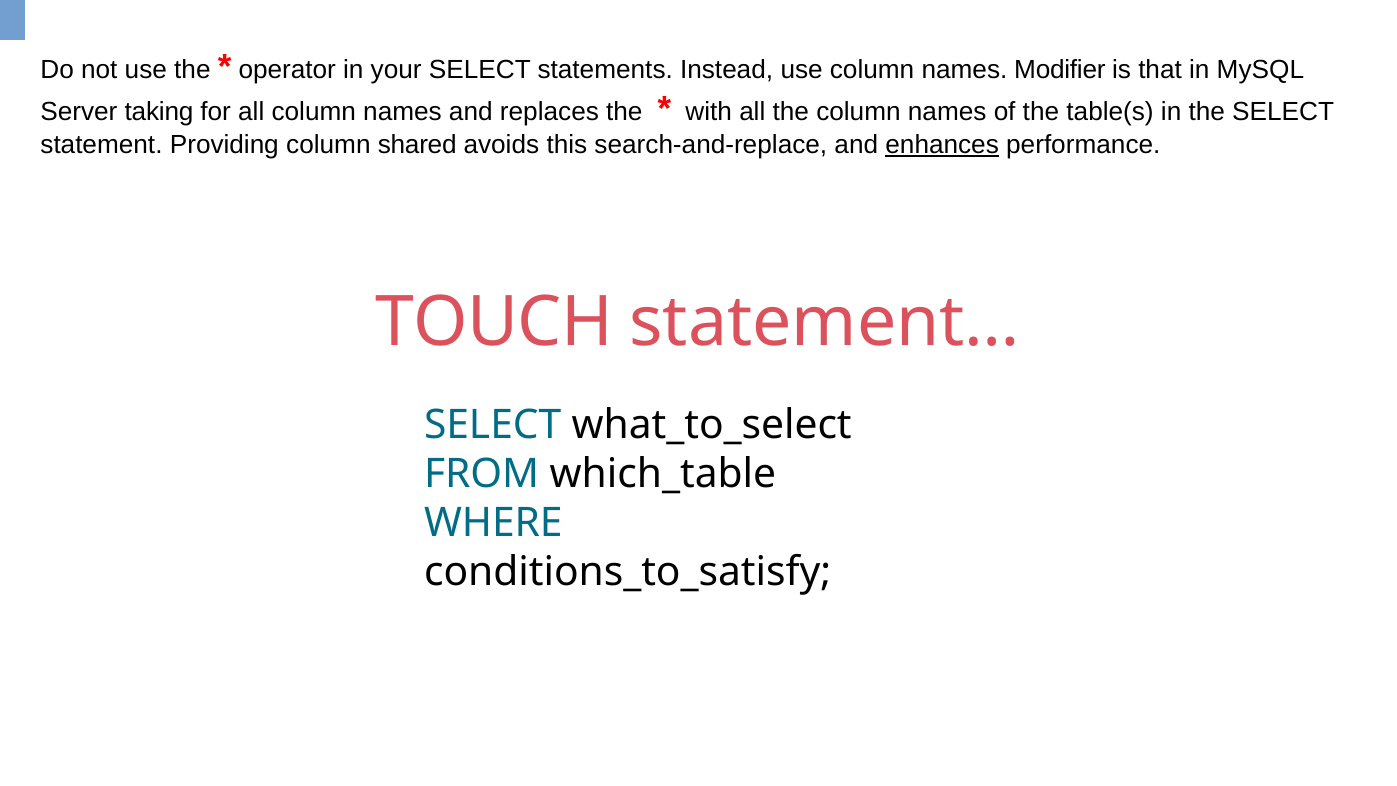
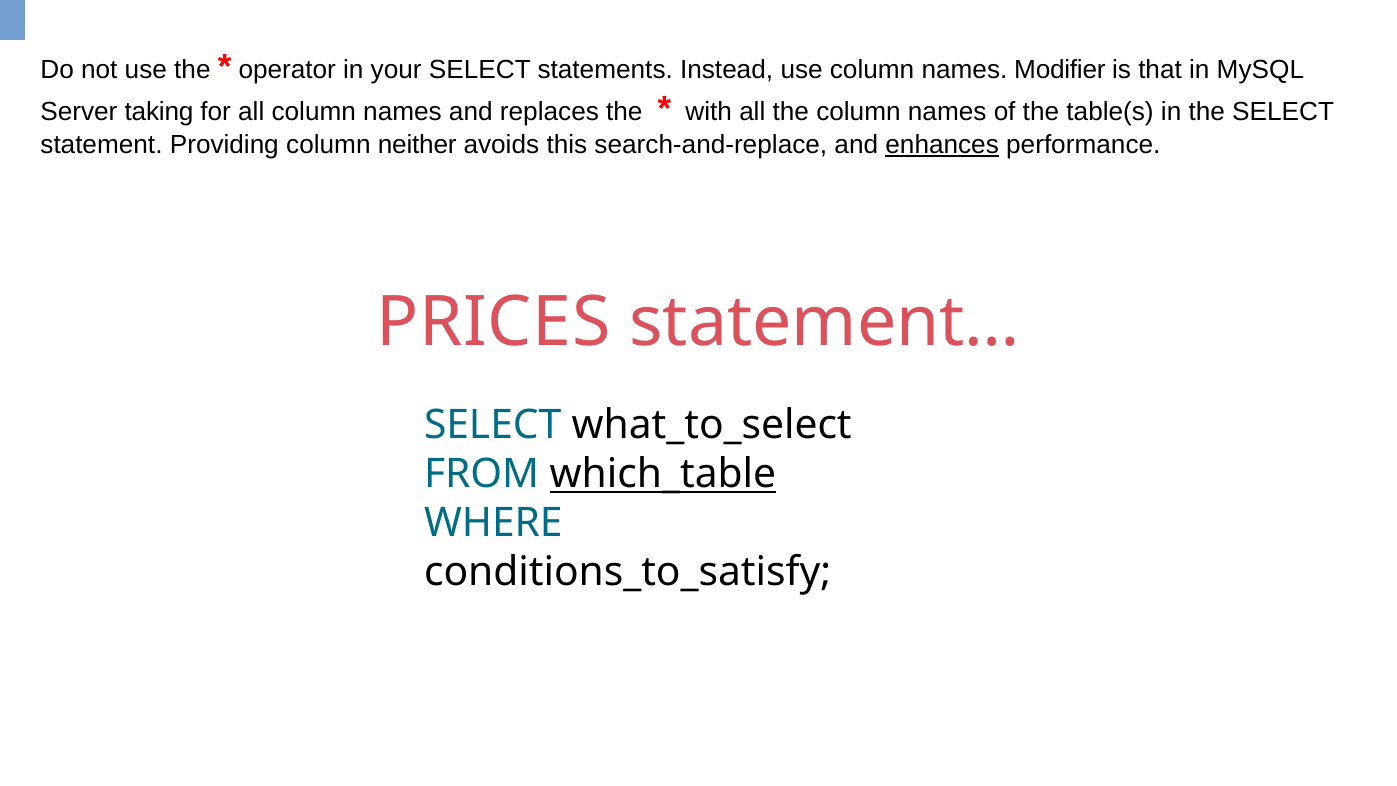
shared: shared -> neither
TOUCH: TOUCH -> PRICES
which_table underline: none -> present
